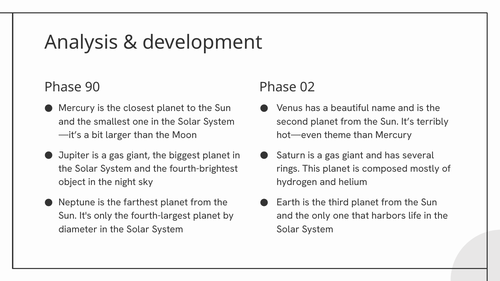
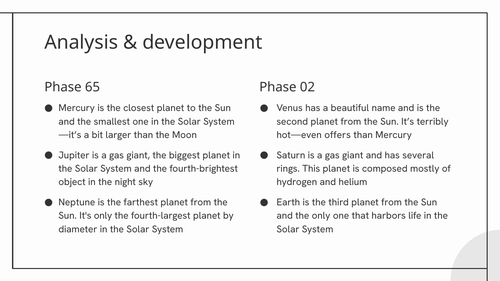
90: 90 -> 65
theme: theme -> offers
